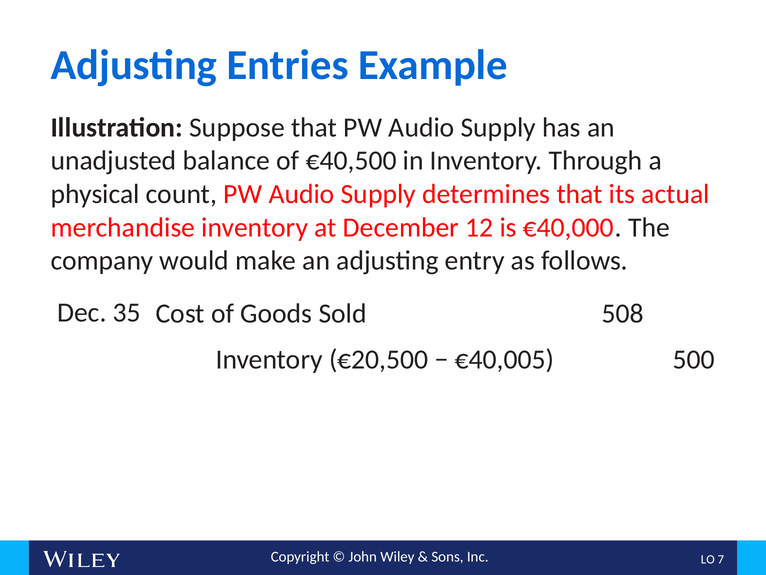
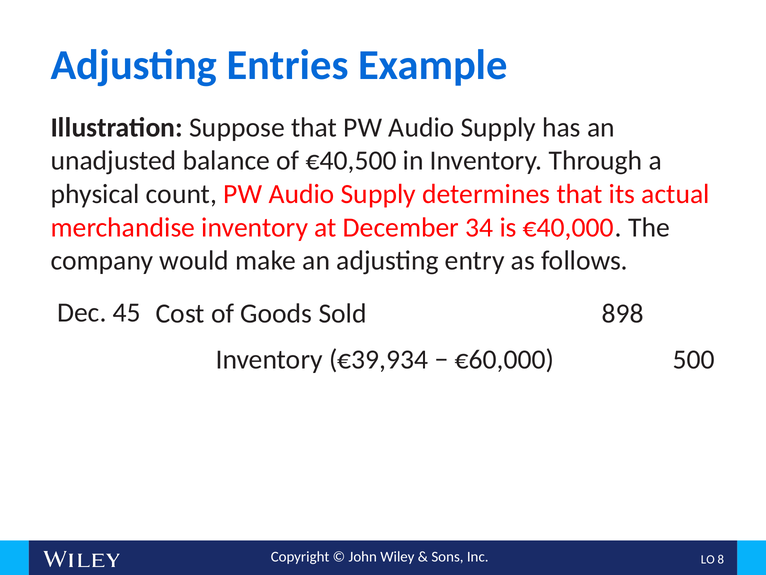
12: 12 -> 34
35: 35 -> 45
508: 508 -> 898
€20,500: €20,500 -> €39,934
€40,005: €40,005 -> €60,000
7: 7 -> 8
